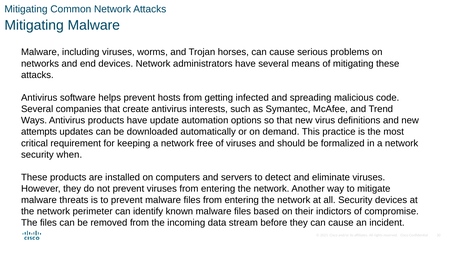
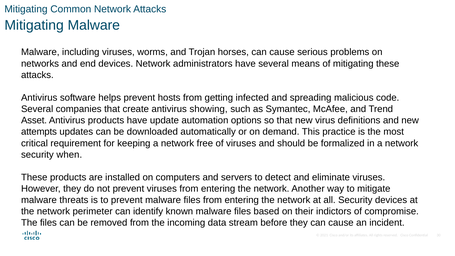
interests: interests -> showing
Ways: Ways -> Asset
